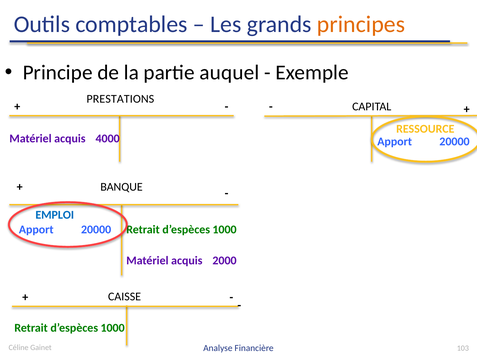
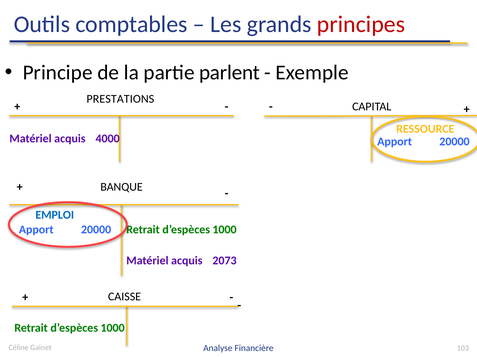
principes colour: orange -> red
auquel: auquel -> parlent
2000: 2000 -> 2073
